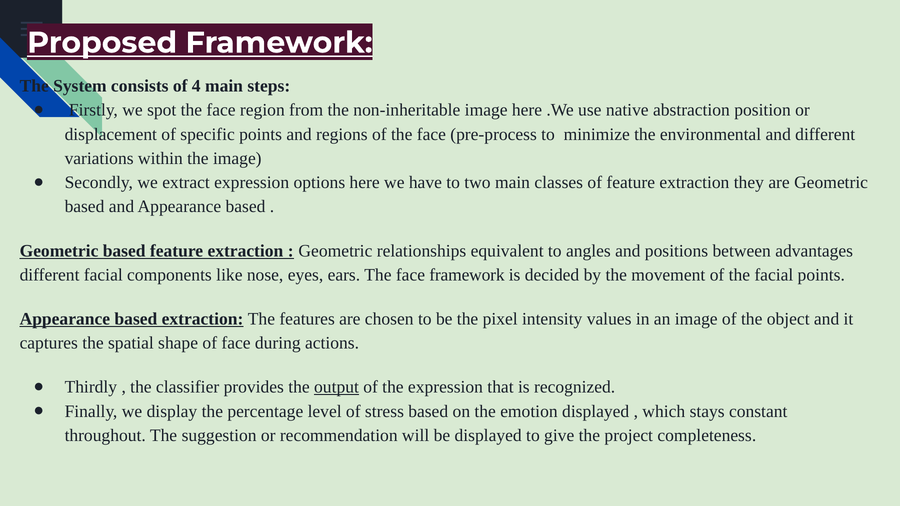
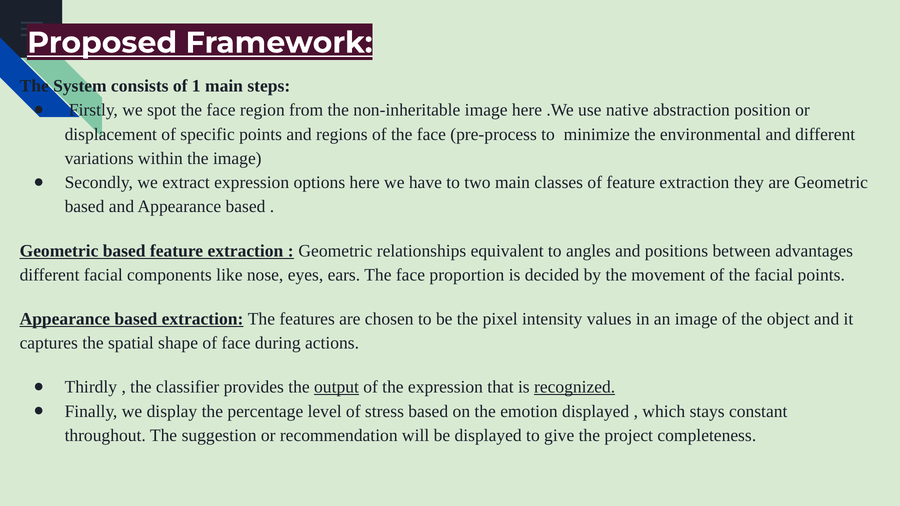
4: 4 -> 1
face framework: framework -> proportion
recognized underline: none -> present
